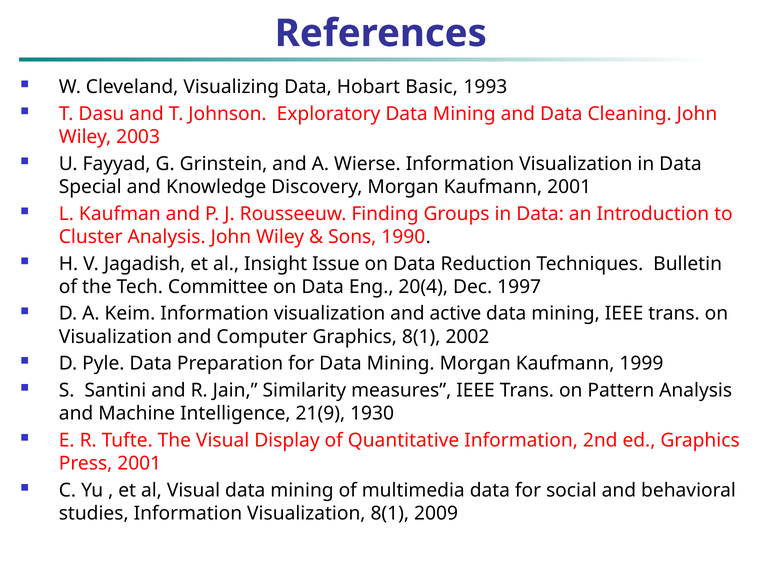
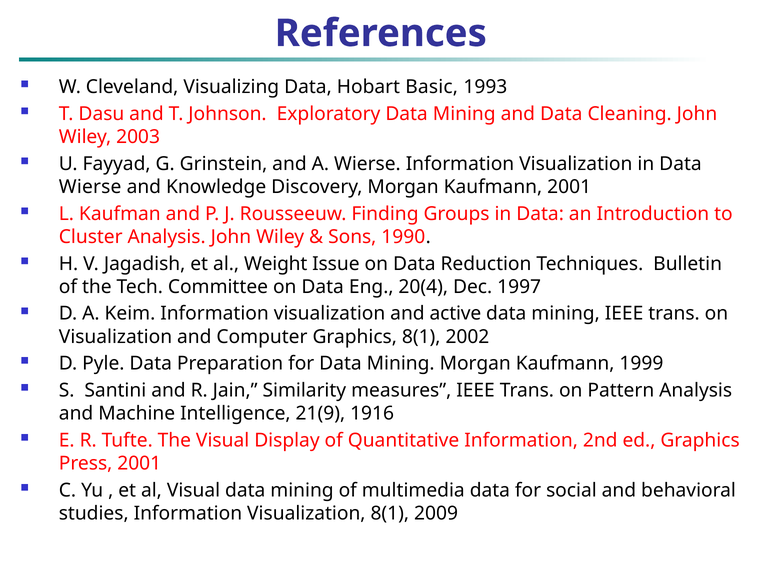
Special at (90, 187): Special -> Wierse
Insight: Insight -> Weight
1930: 1930 -> 1916
